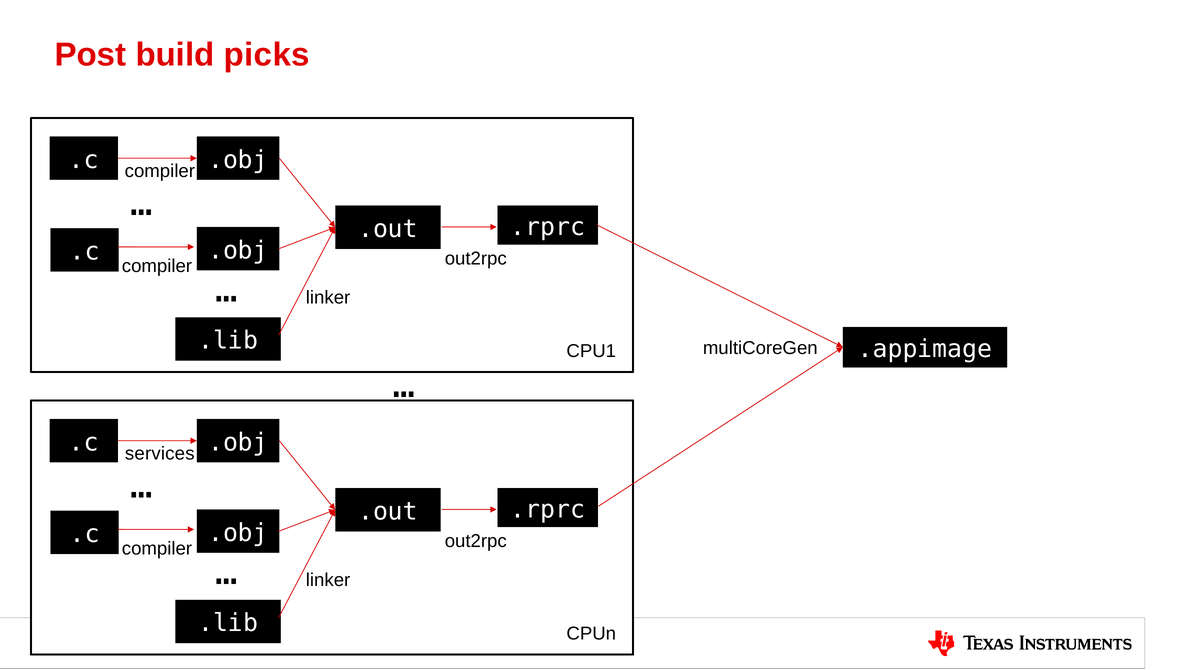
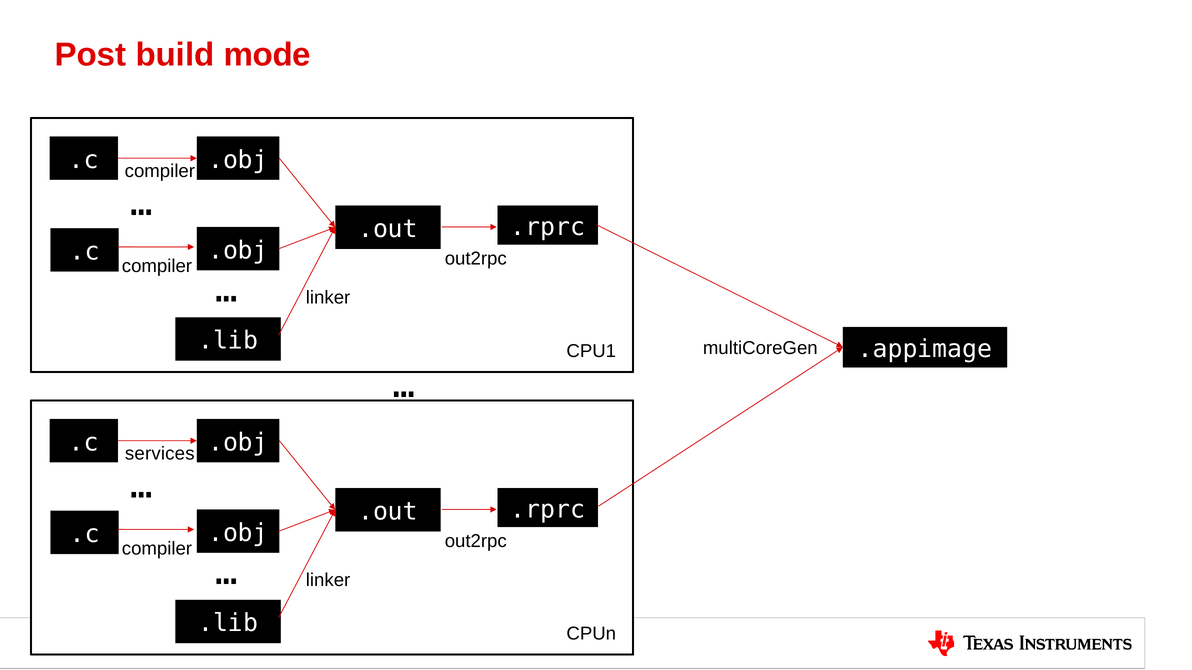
picks: picks -> mode
